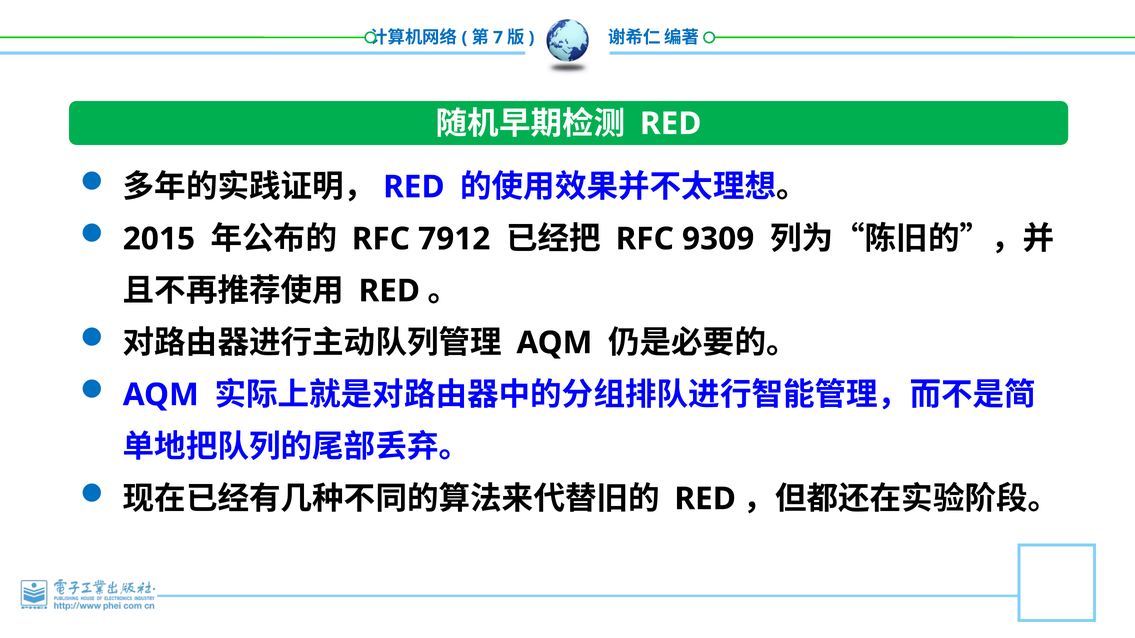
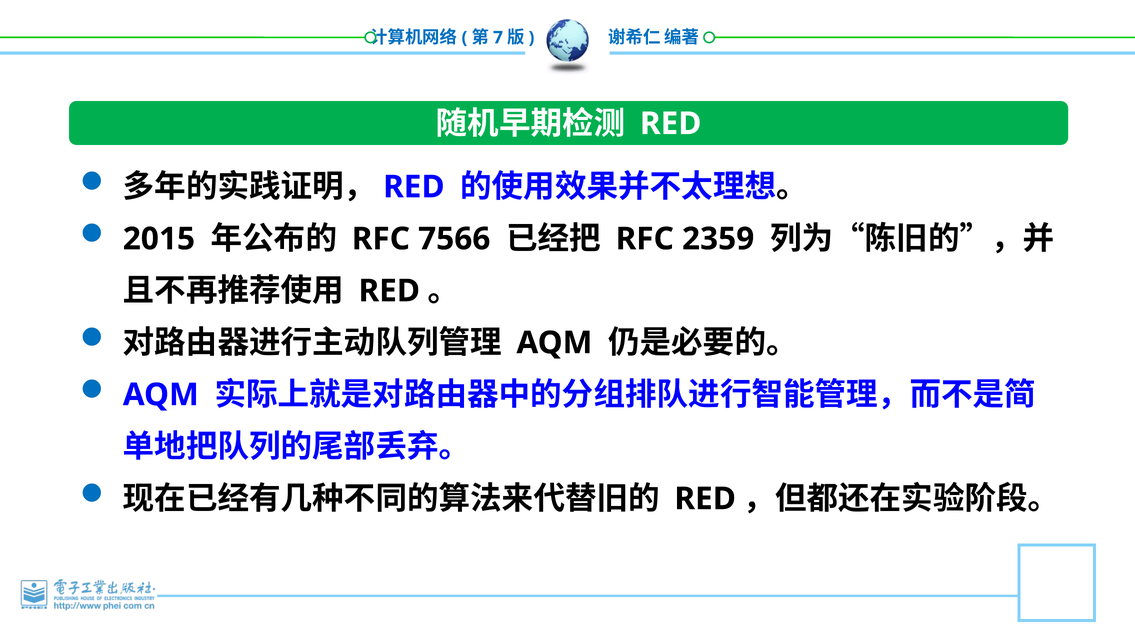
7912: 7912 -> 7566
9309: 9309 -> 2359
